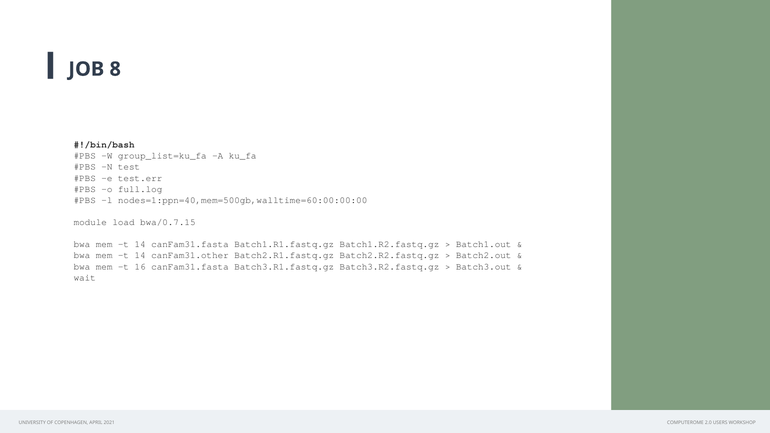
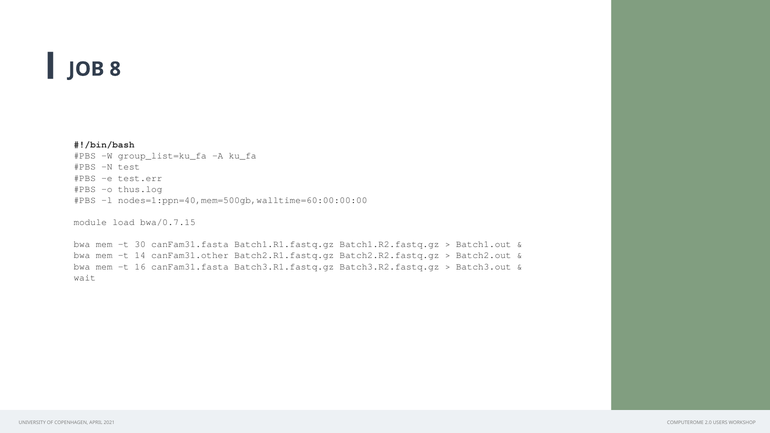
full.log: full.log -> thus.log
14 at (140, 245): 14 -> 30
